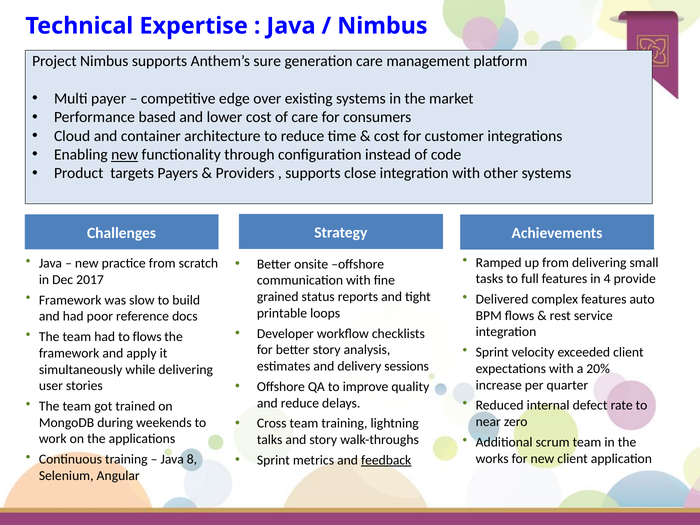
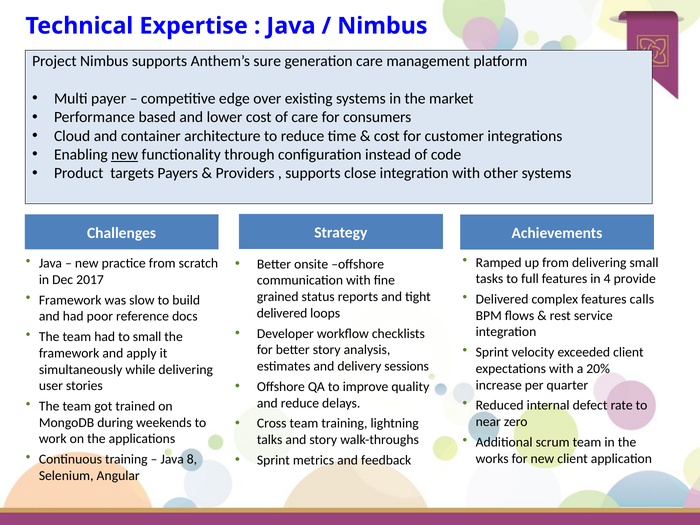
auto: auto -> calls
printable at (282, 313): printable -> delivered
to flows: flows -> small
feedback underline: present -> none
